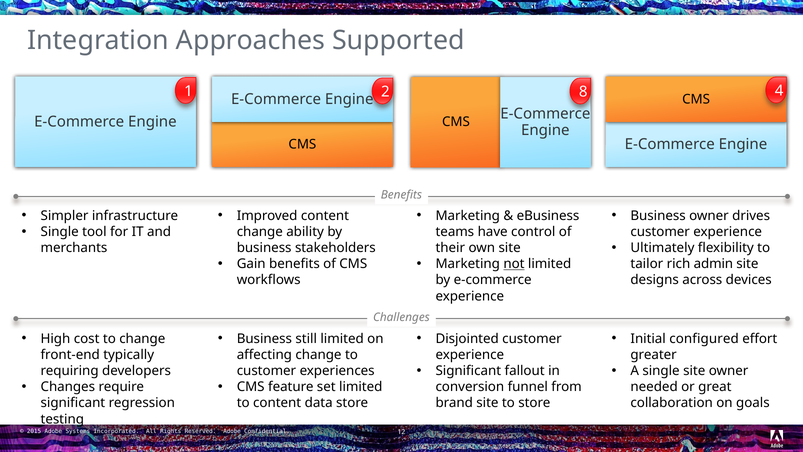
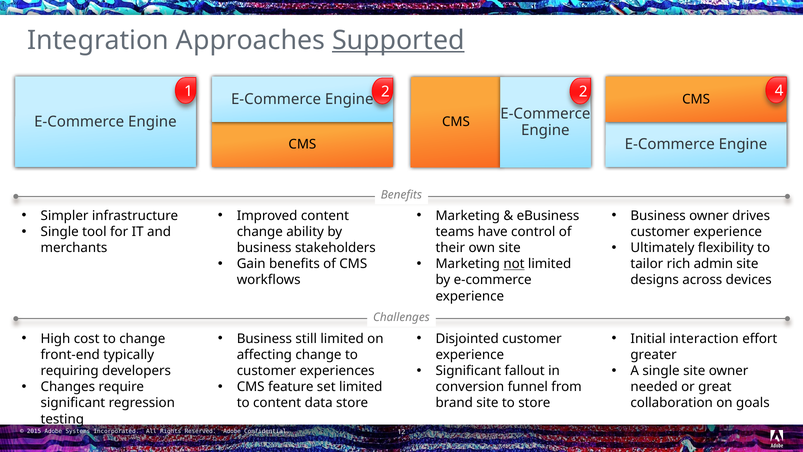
Supported underline: none -> present
2 8: 8 -> 2
configured: configured -> interaction
